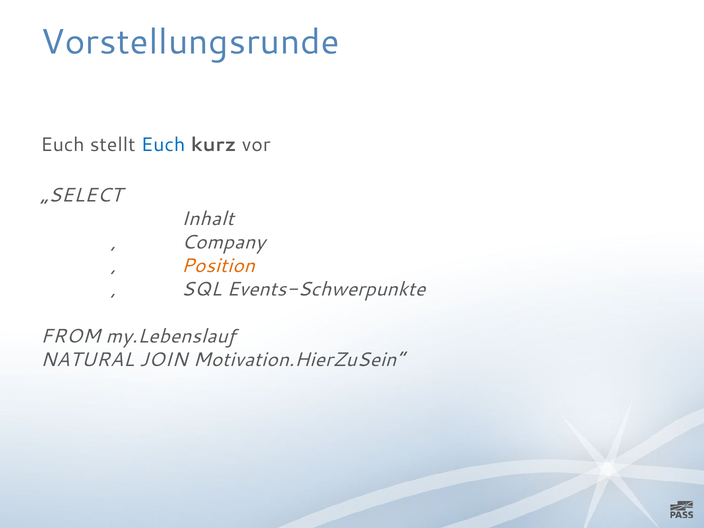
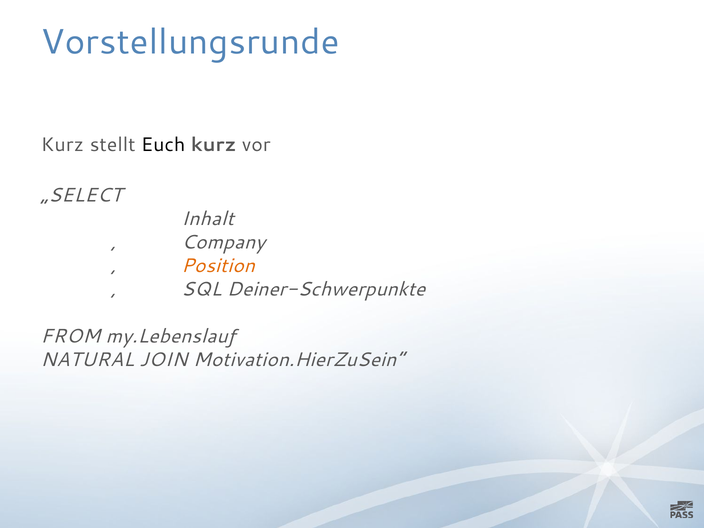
Euch at (63, 145): Euch -> Kurz
Euch at (163, 145) colour: blue -> black
Events-Schwerpunkte: Events-Schwerpunkte -> Deiner-Schwerpunkte
